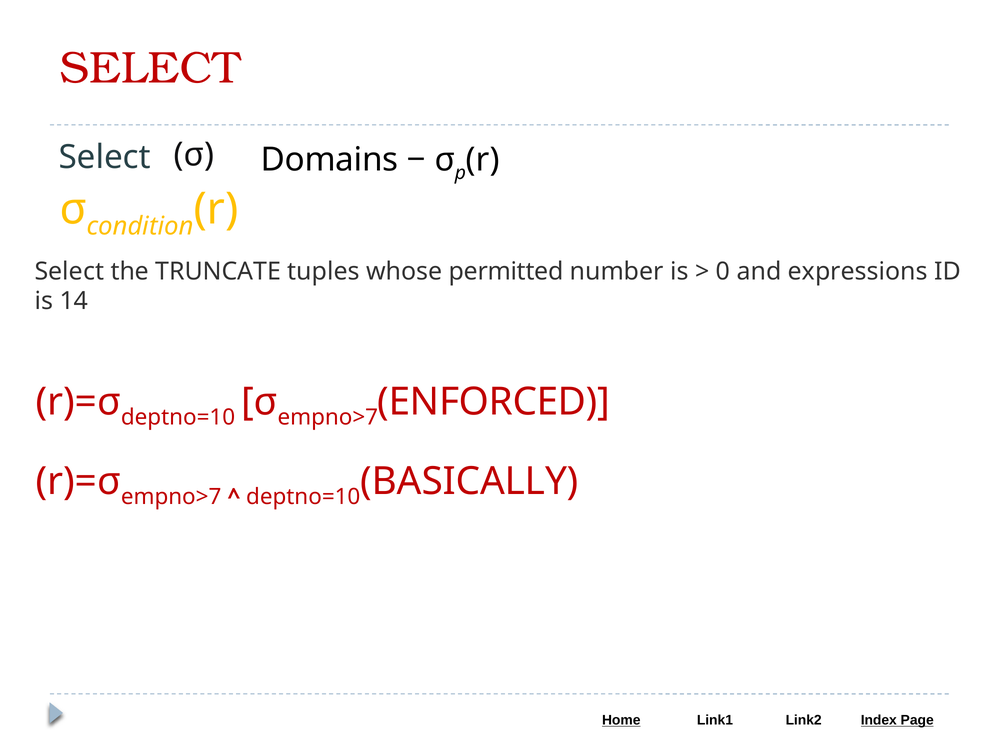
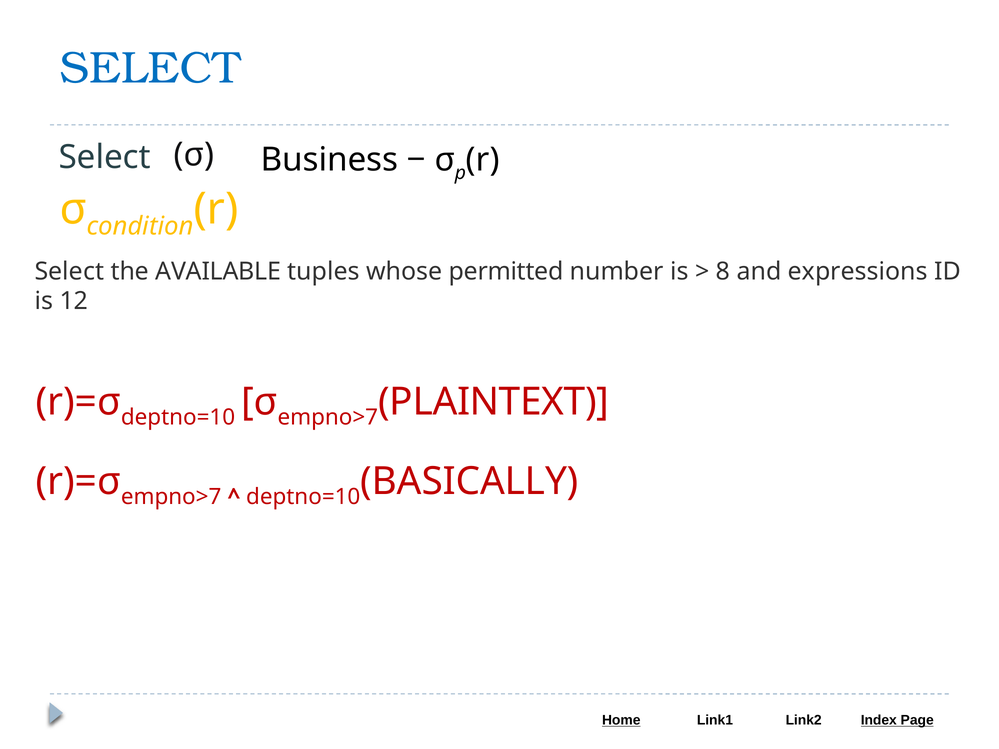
SELECT at (150, 68) colour: red -> blue
Domains: Domains -> Business
TRUNCATE: TRUNCATE -> AVAILABLE
0: 0 -> 8
14: 14 -> 12
ENFORCED: ENFORCED -> PLAINTEXT
